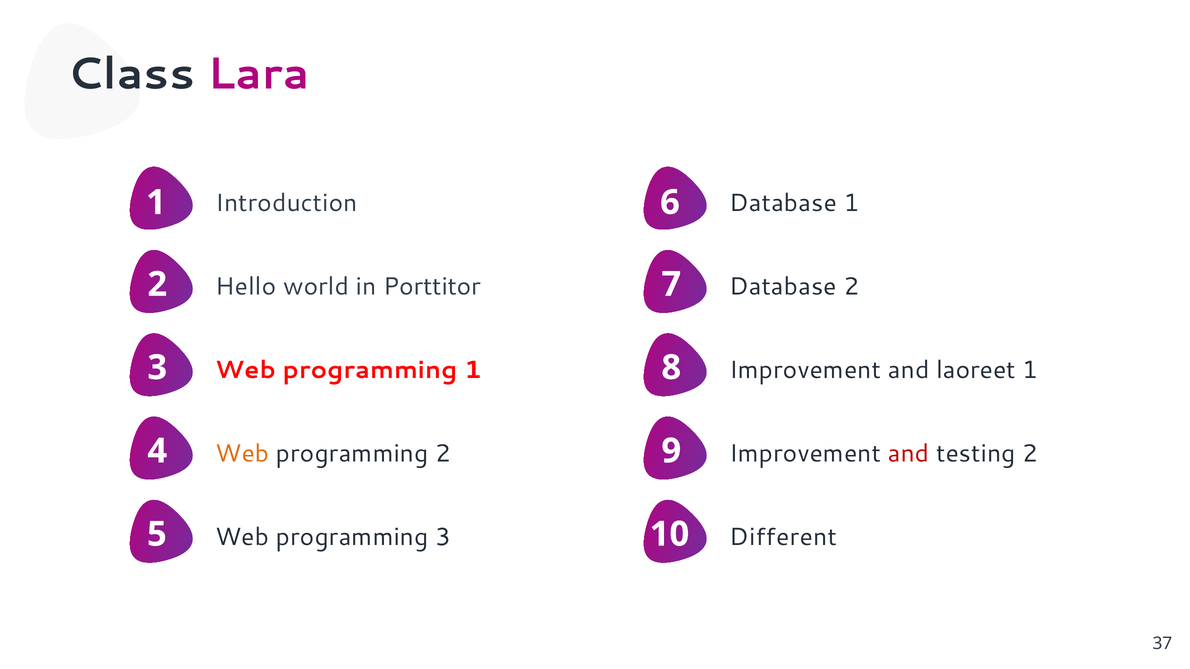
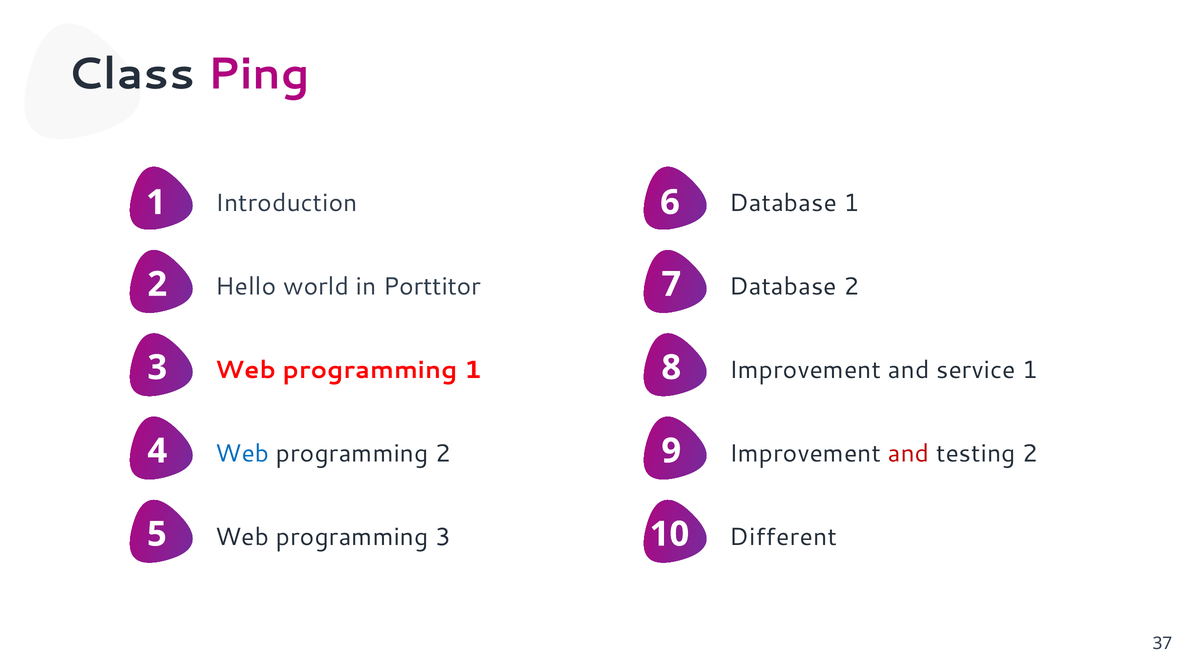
Lara: Lara -> Ping
laoreet: laoreet -> service
Web at (242, 454) colour: orange -> blue
